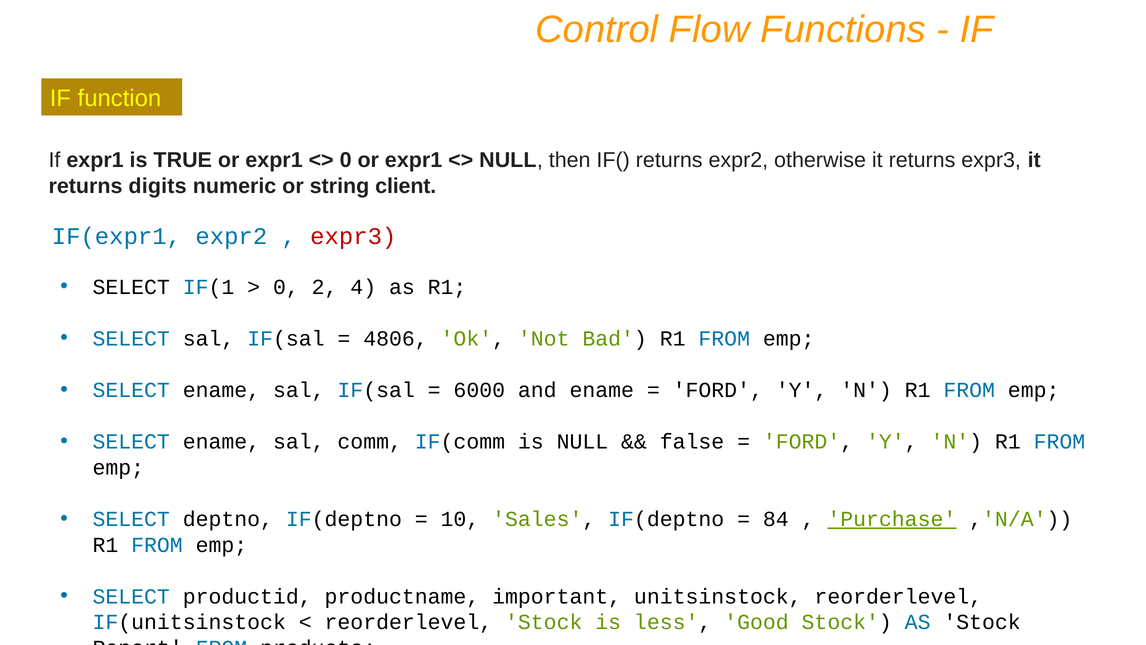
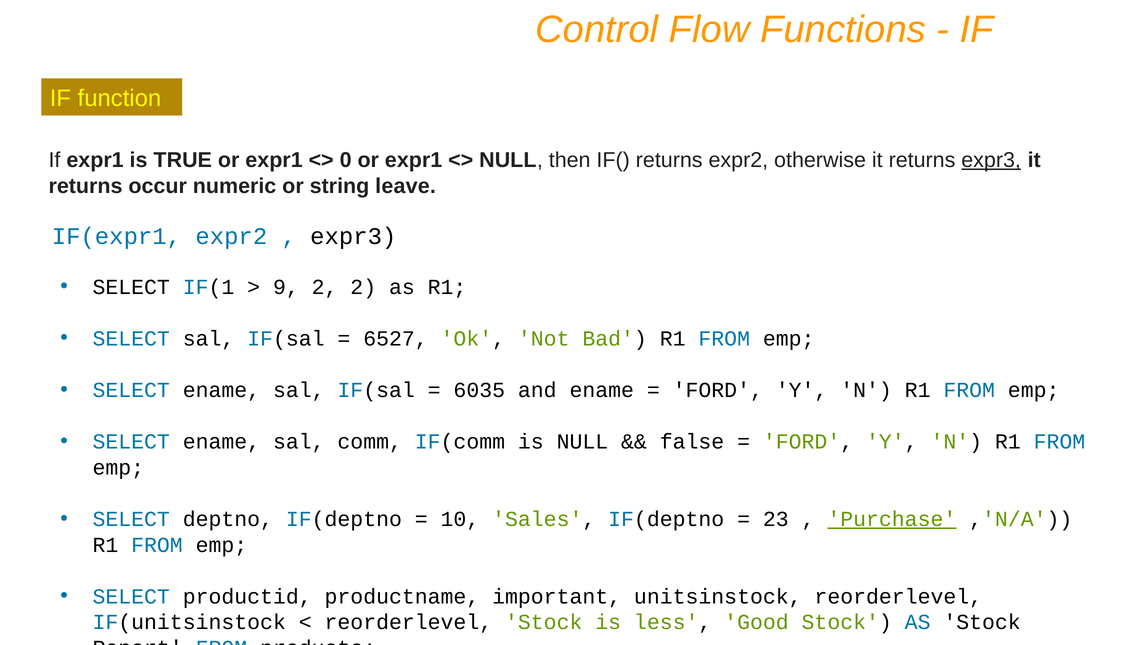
expr3 at (991, 160) underline: none -> present
digits: digits -> occur
client: client -> leave
expr3 at (353, 236) colour: red -> black
0 at (286, 287): 0 -> 9
2 4: 4 -> 2
4806: 4806 -> 6527
6000: 6000 -> 6035
84: 84 -> 23
